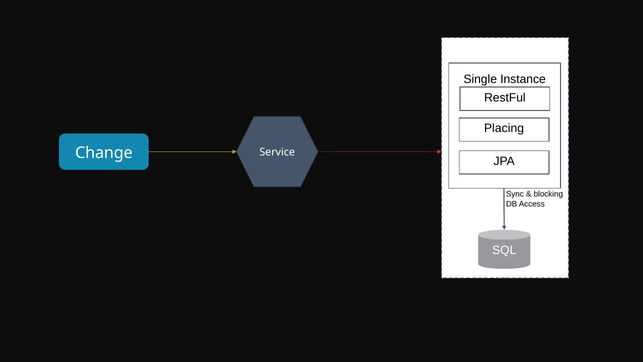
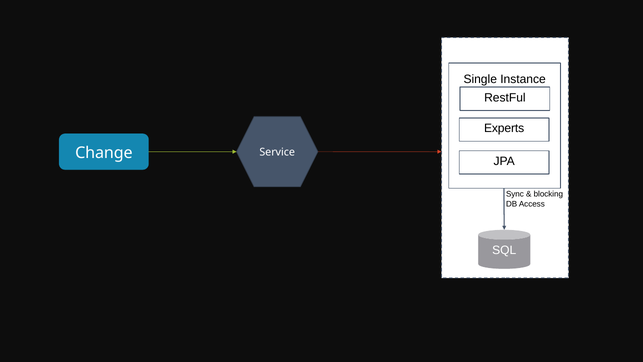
Placing: Placing -> Experts
